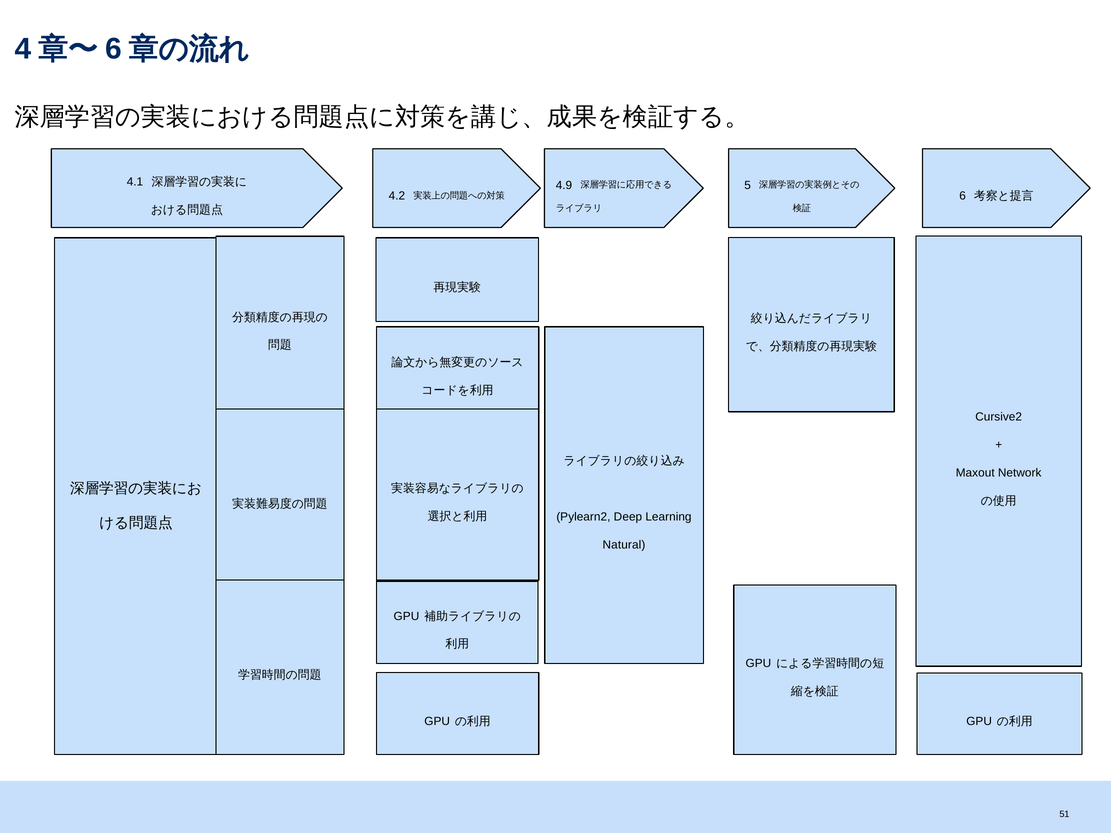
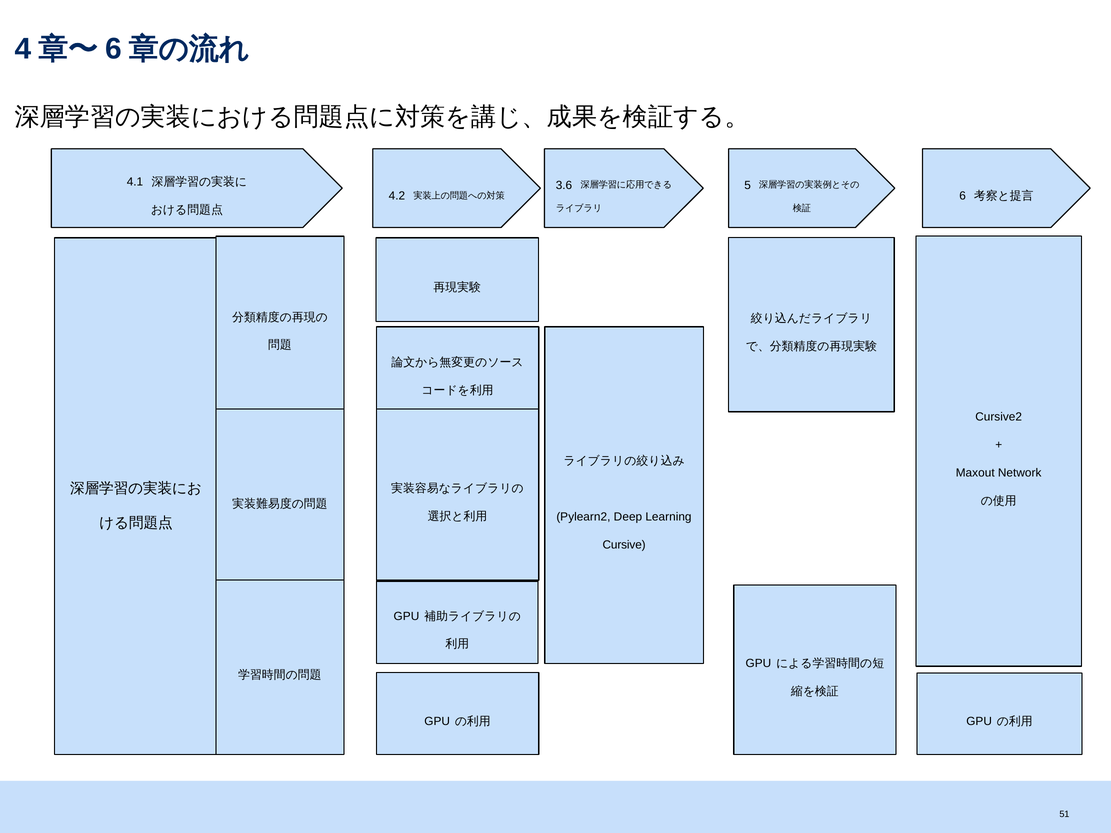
4.9: 4.9 -> 3.6
Natural: Natural -> Cursive
